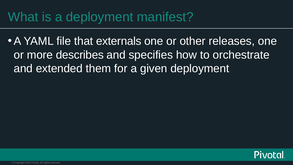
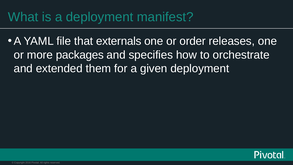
other: other -> order
describes: describes -> packages
